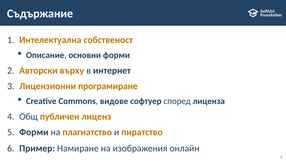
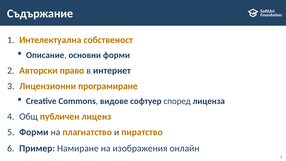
върху: върху -> право
